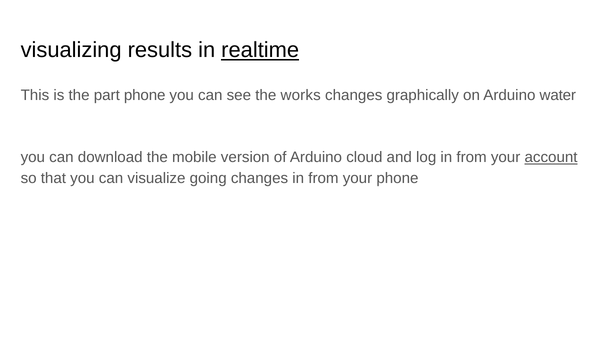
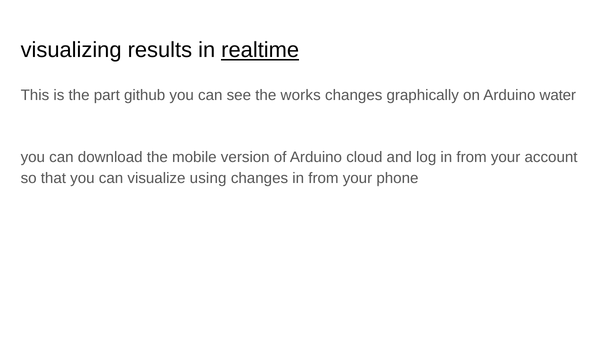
part phone: phone -> github
account underline: present -> none
going: going -> using
